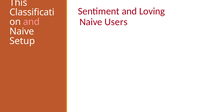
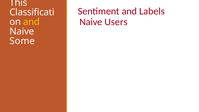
Loving: Loving -> Labels
and at (31, 22) colour: pink -> yellow
Setup: Setup -> Some
